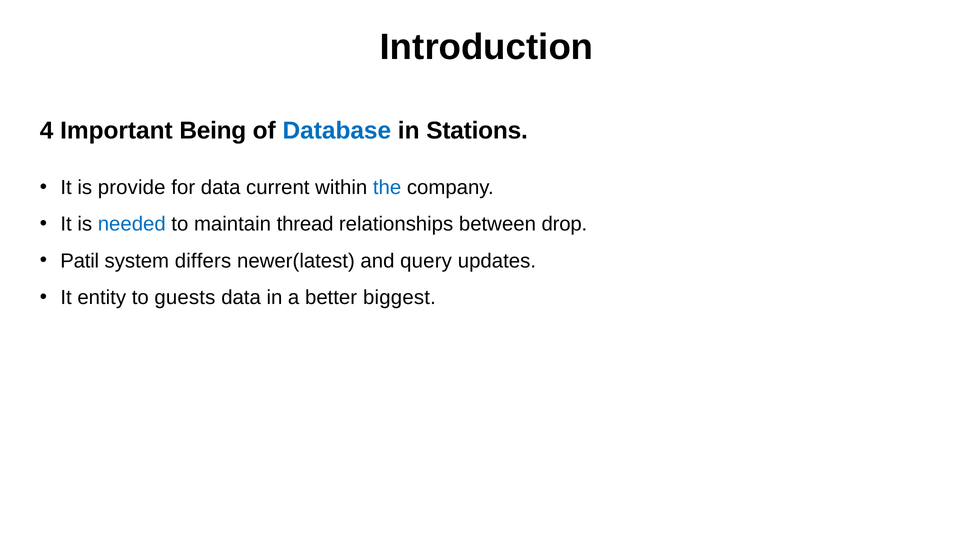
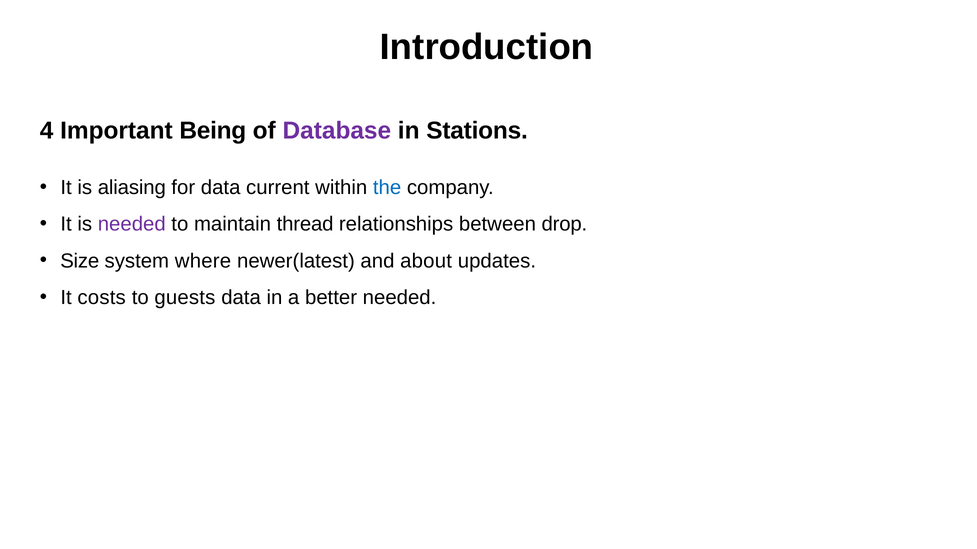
Database colour: blue -> purple
provide: provide -> aliasing
needed at (132, 224) colour: blue -> purple
Patil: Patil -> Size
differs: differs -> where
query: query -> about
entity: entity -> costs
better biggest: biggest -> needed
